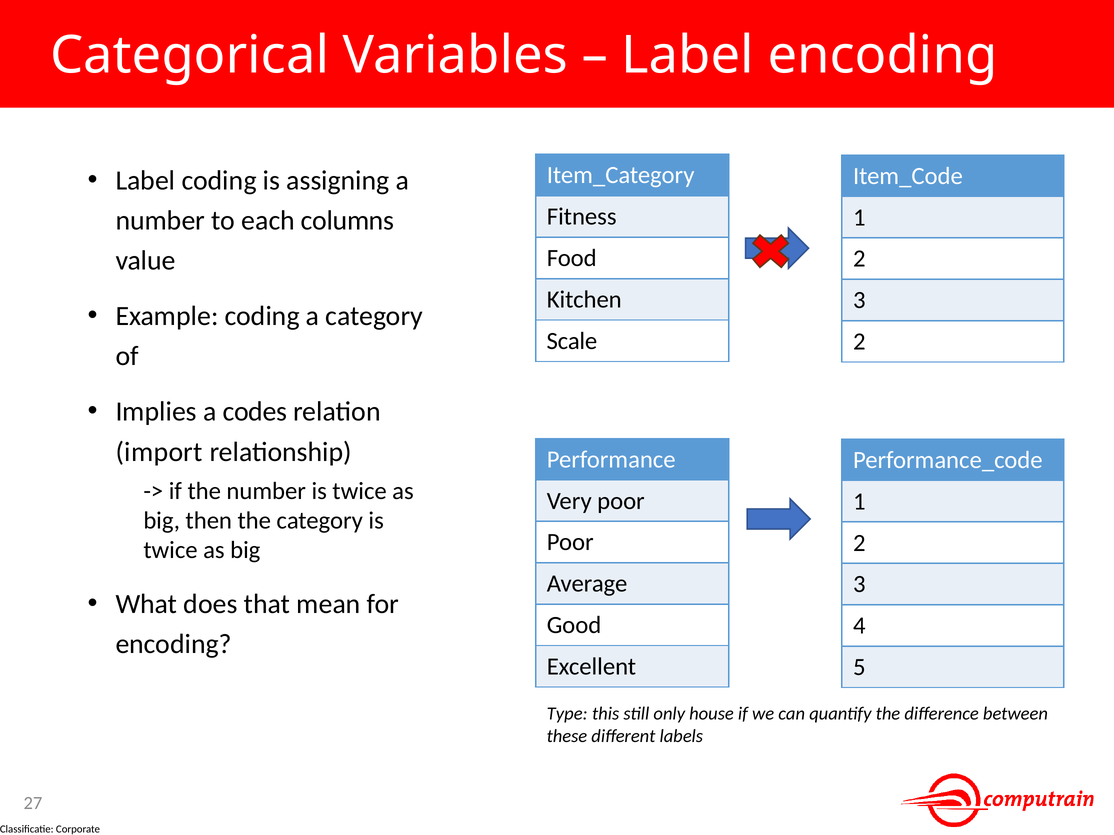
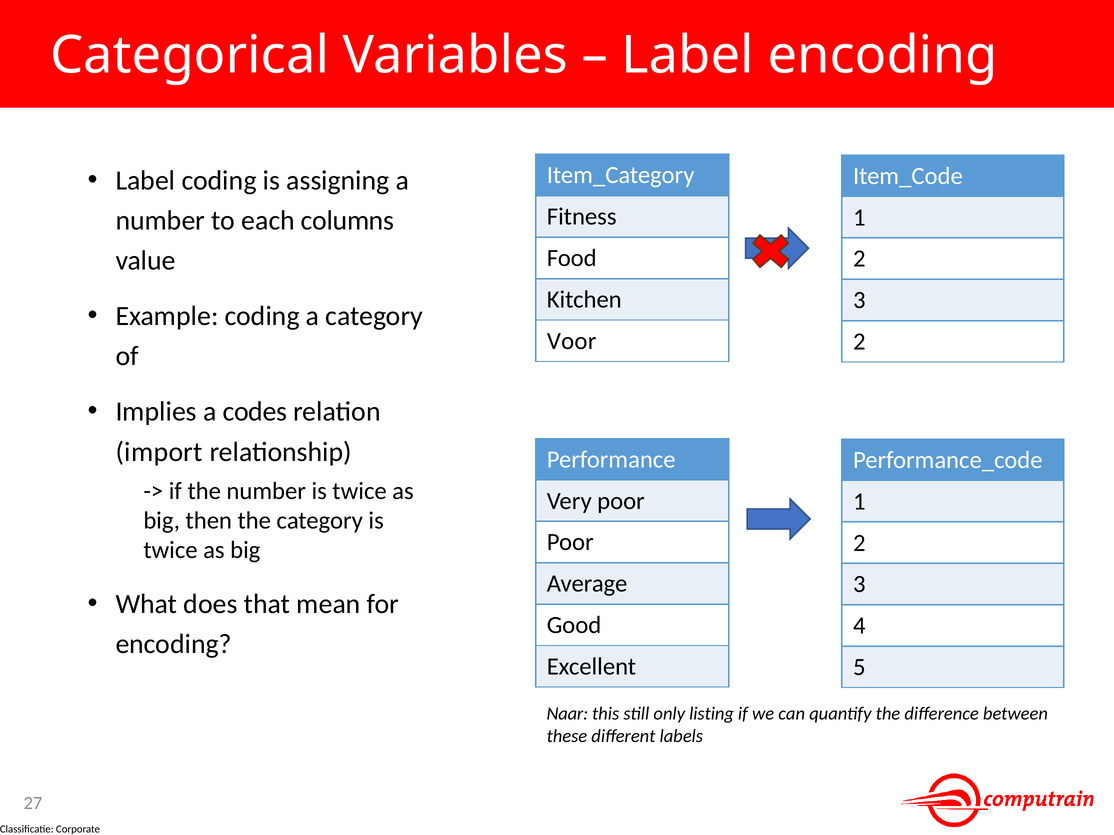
Scale: Scale -> Voor
Type: Type -> Naar
house: house -> listing
